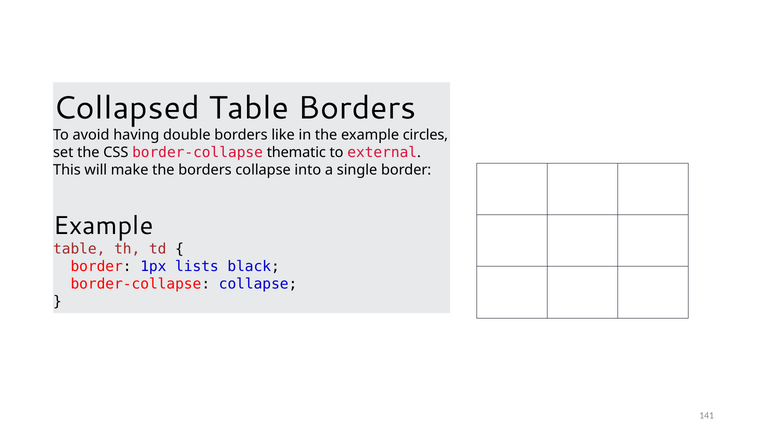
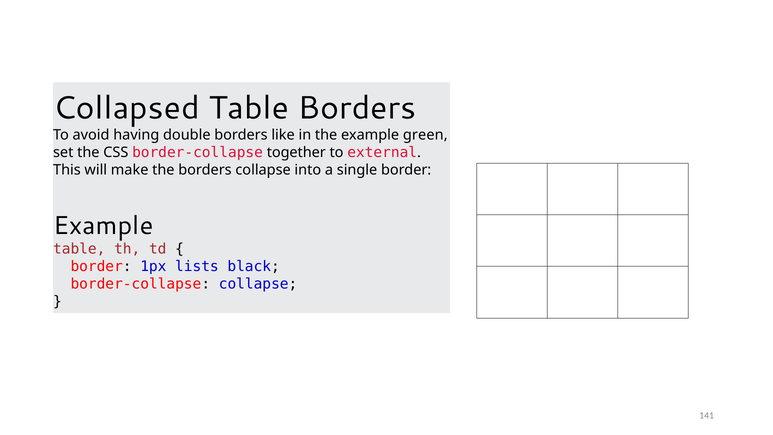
circles: circles -> green
thematic: thematic -> together
